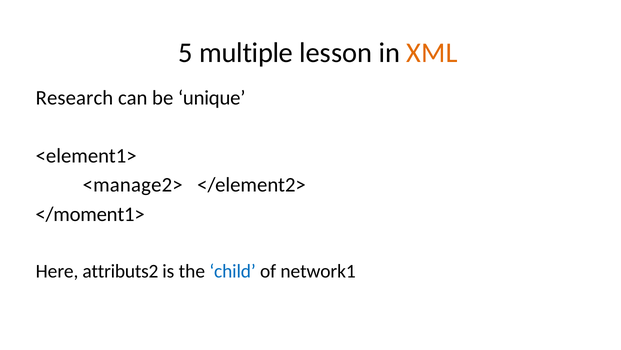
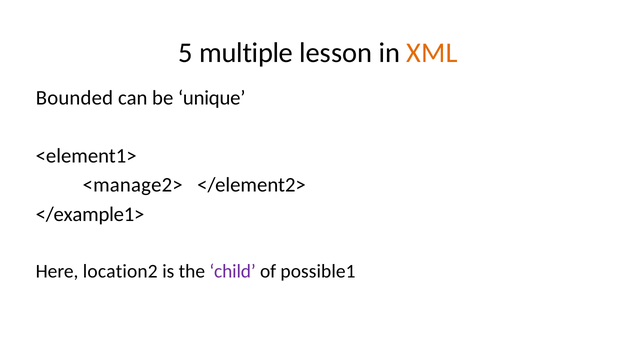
Research: Research -> Bounded
</moment1>: </moment1> -> </example1>
attributs2: attributs2 -> location2
child colour: blue -> purple
network1: network1 -> possible1
